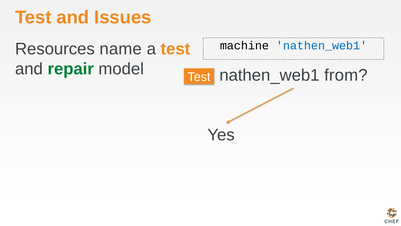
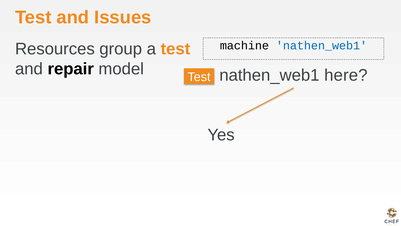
name: name -> group
repair colour: green -> black
from: from -> here
